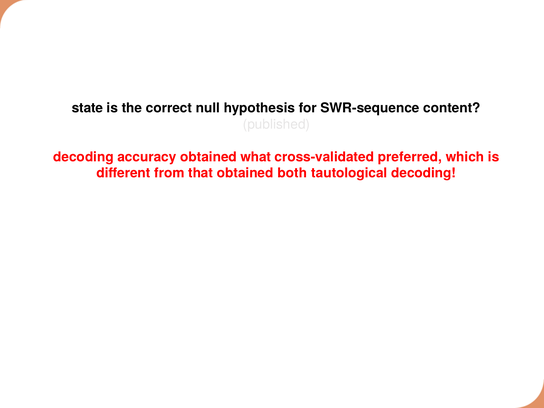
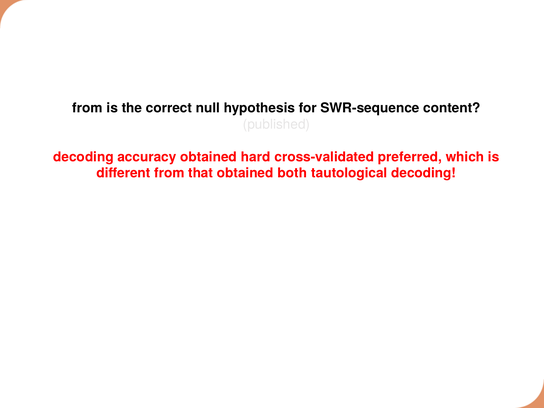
state at (87, 108): state -> from
what: what -> hard
